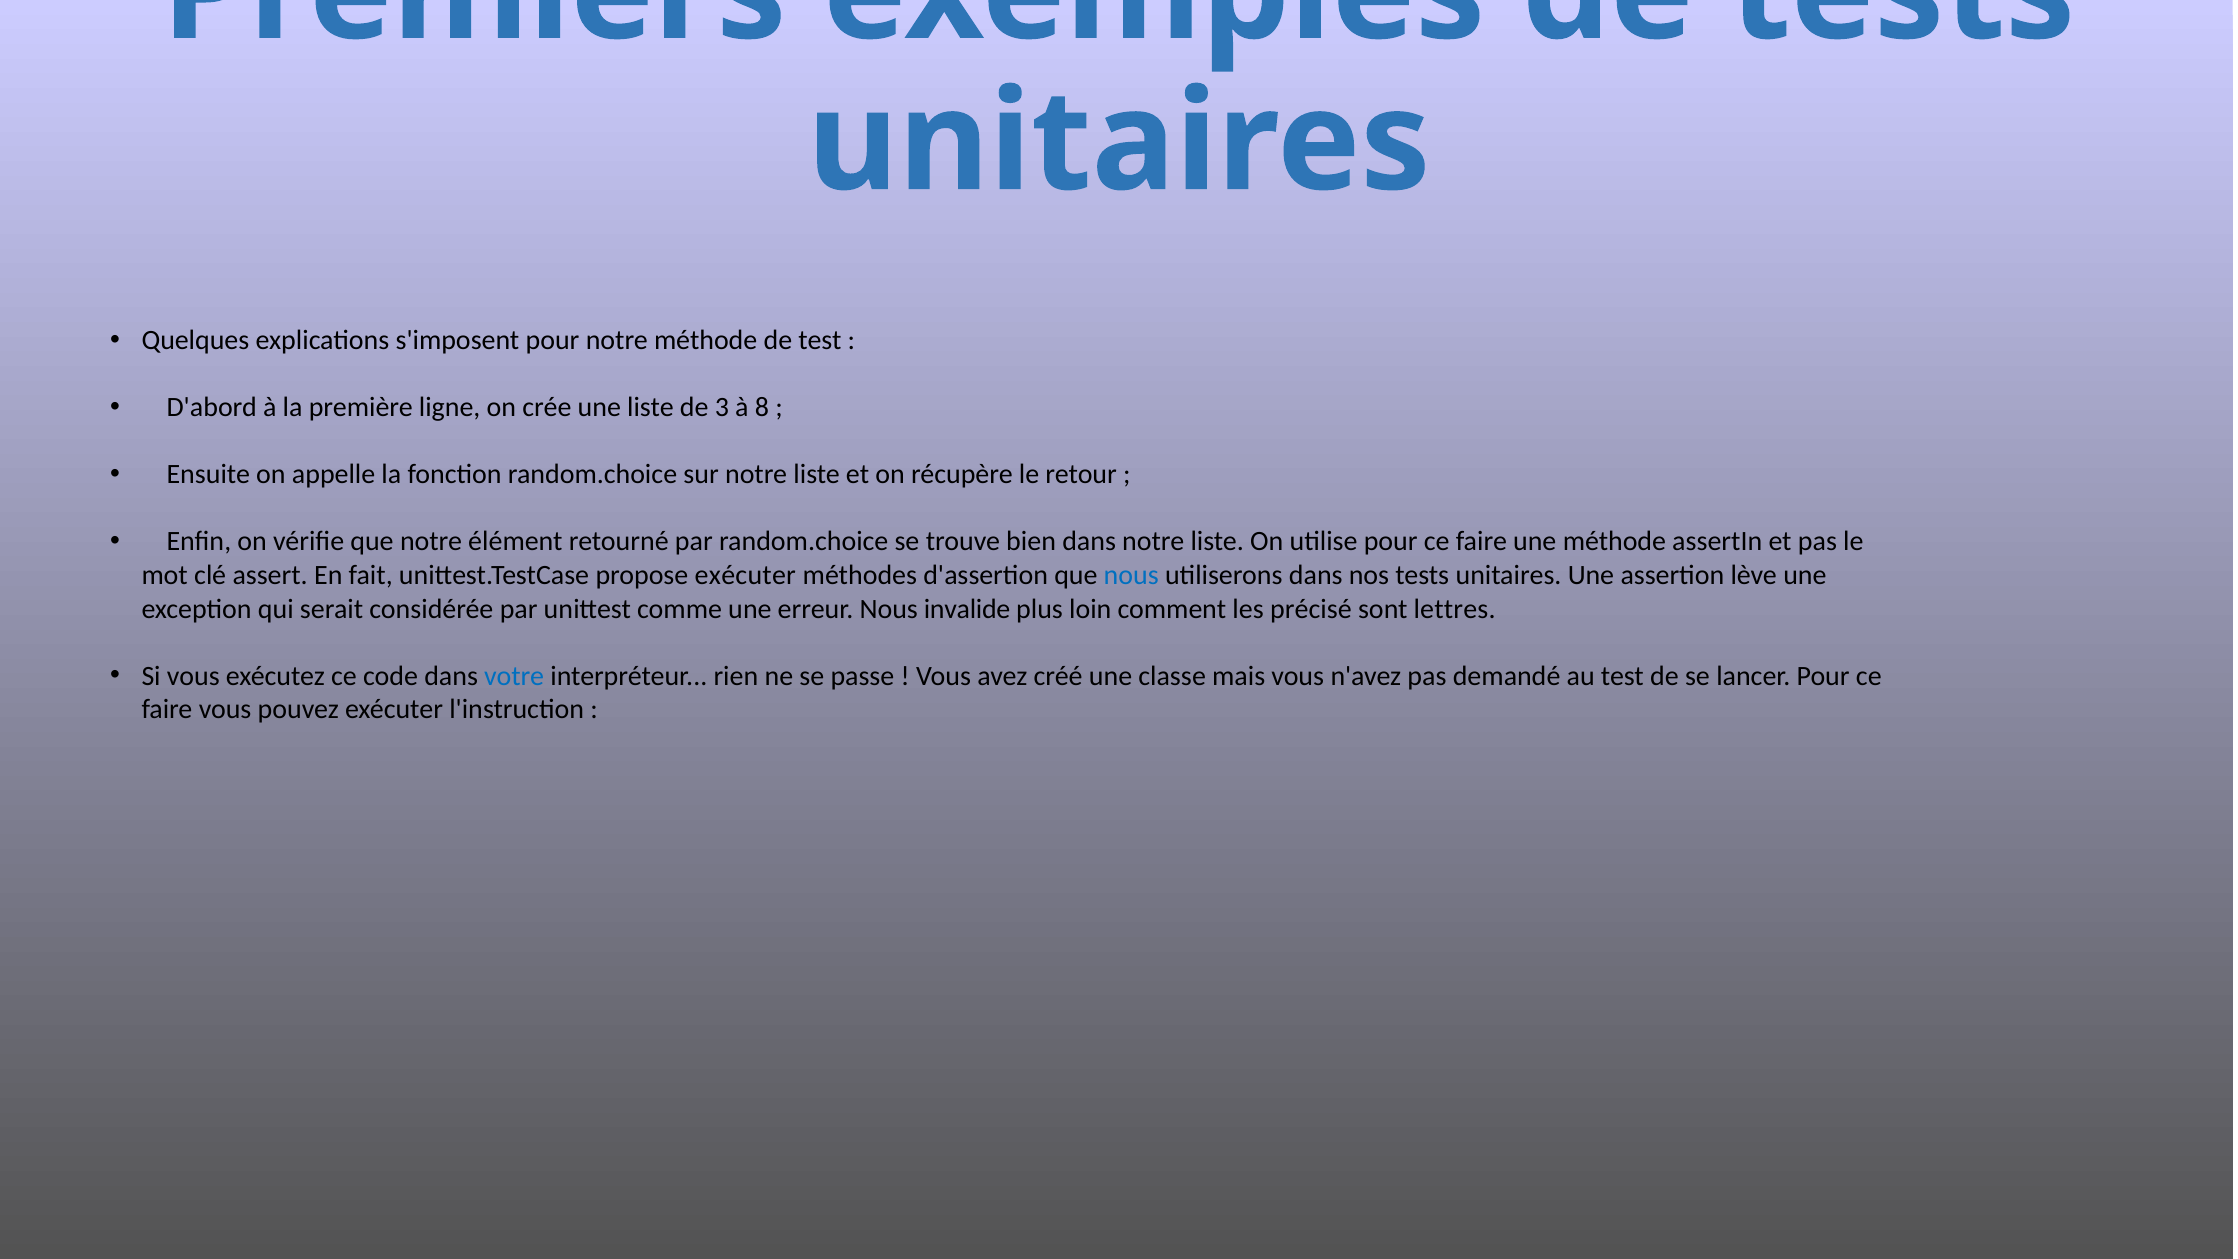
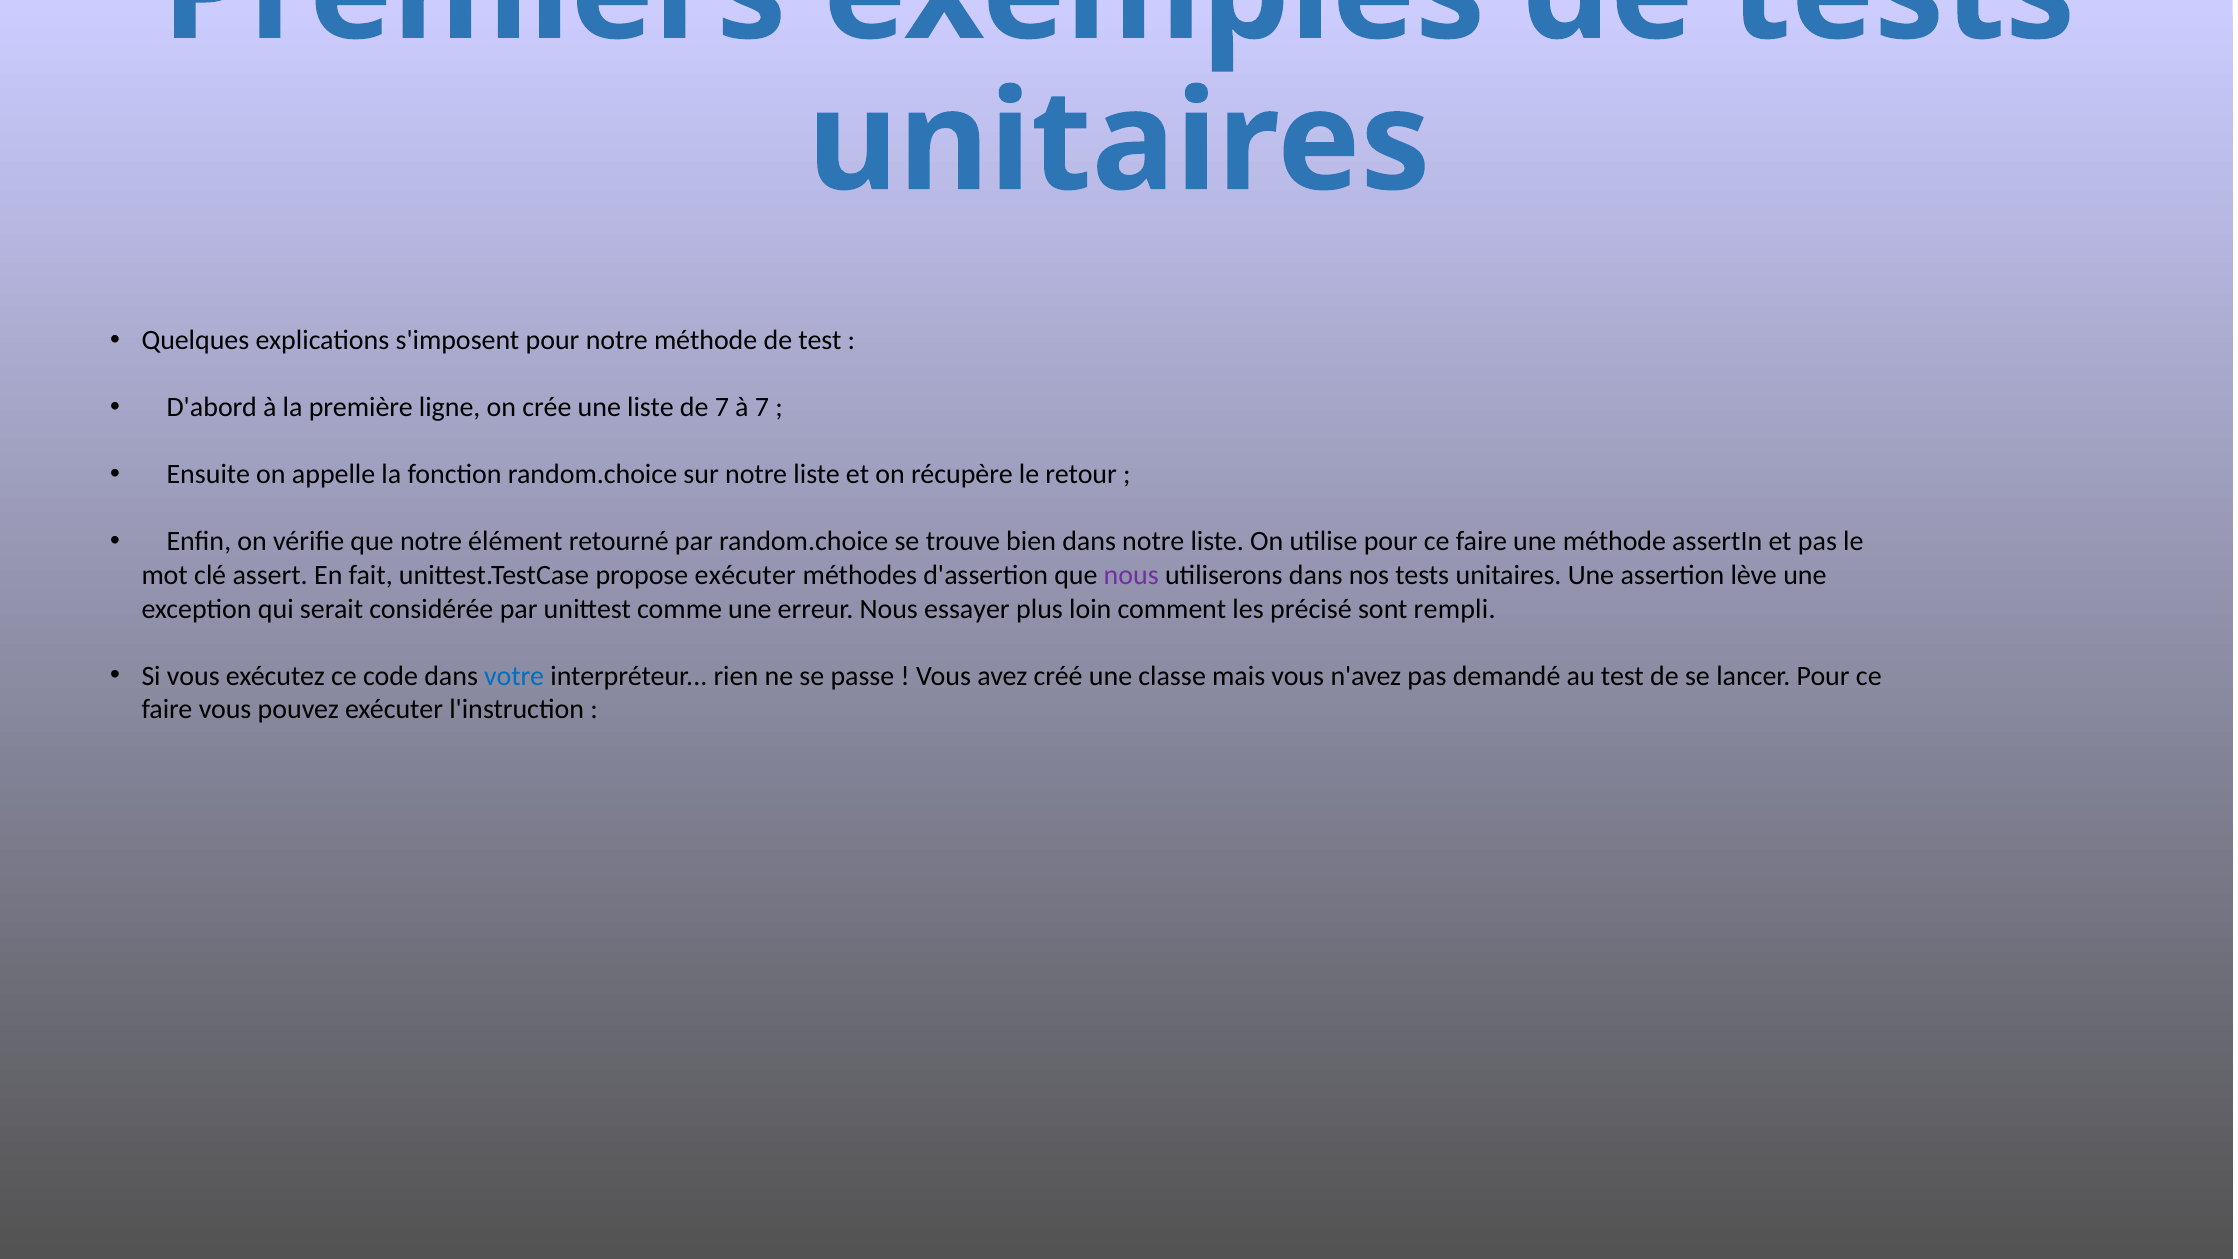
de 3: 3 -> 7
à 8: 8 -> 7
nous at (1131, 575) colour: blue -> purple
invalide: invalide -> essayer
lettres: lettres -> rempli
